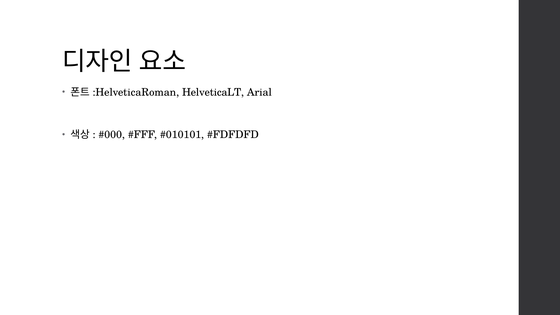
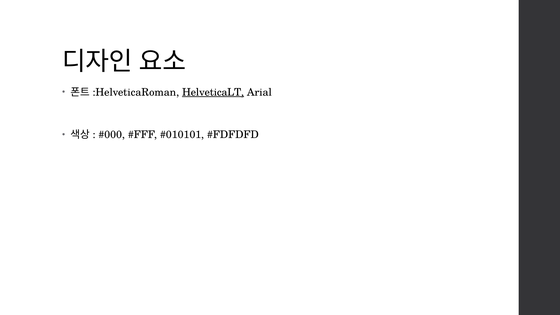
HelveticaLT underline: none -> present
